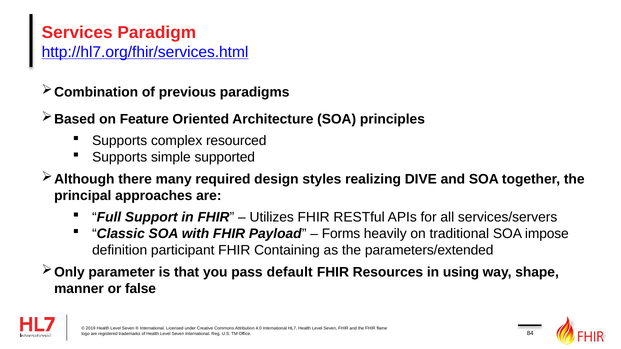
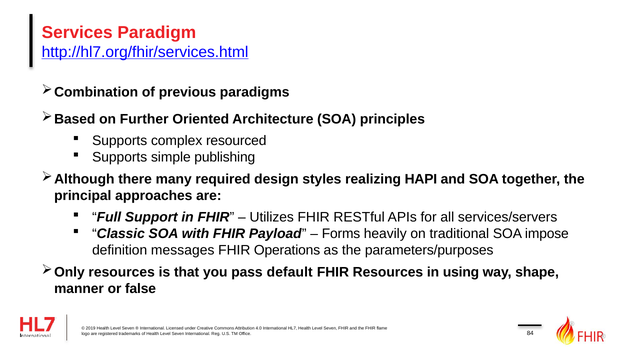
Feature: Feature -> Further
supported: supported -> publishing
DIVE: DIVE -> HAPI
participant: participant -> messages
Containing: Containing -> Operations
parameters/extended: parameters/extended -> parameters/purposes
parameter at (122, 272): parameter -> resources
